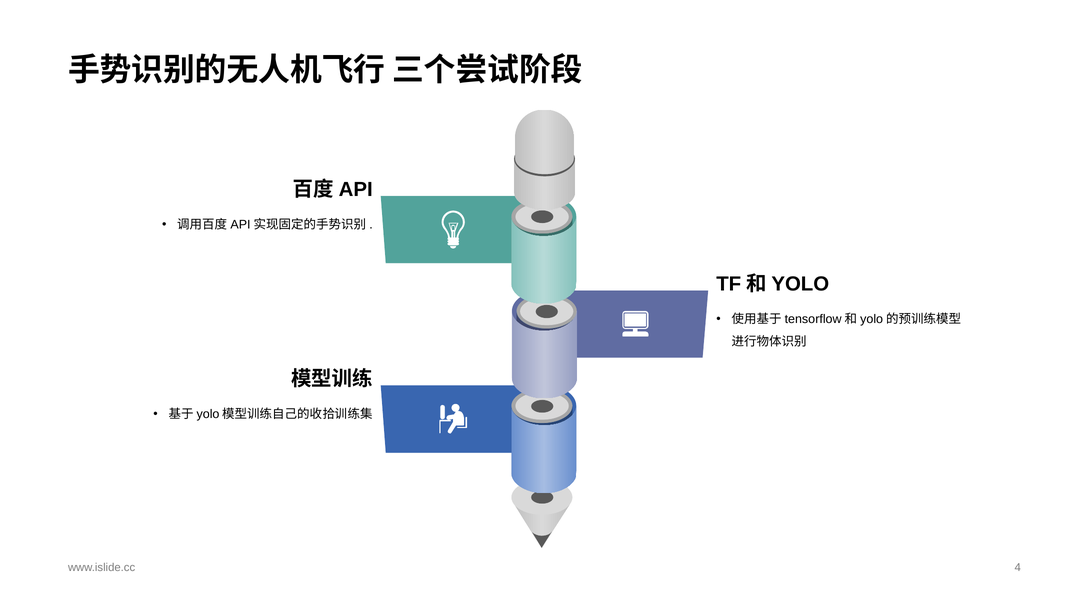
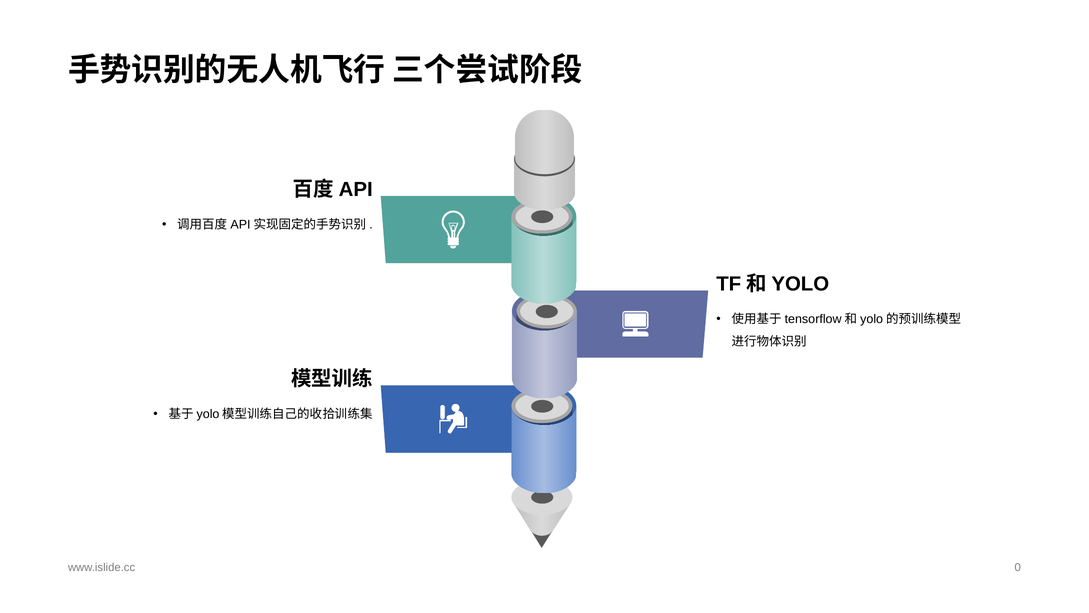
4: 4 -> 0
